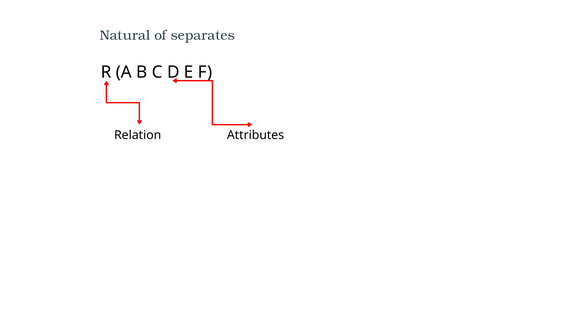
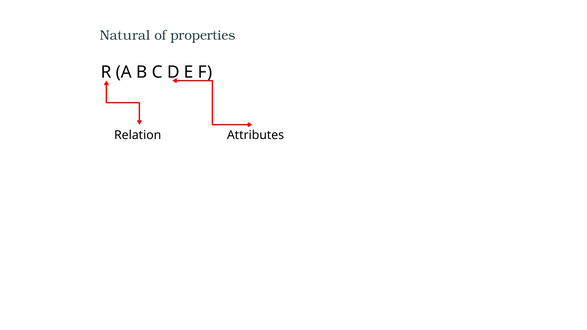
separates: separates -> properties
